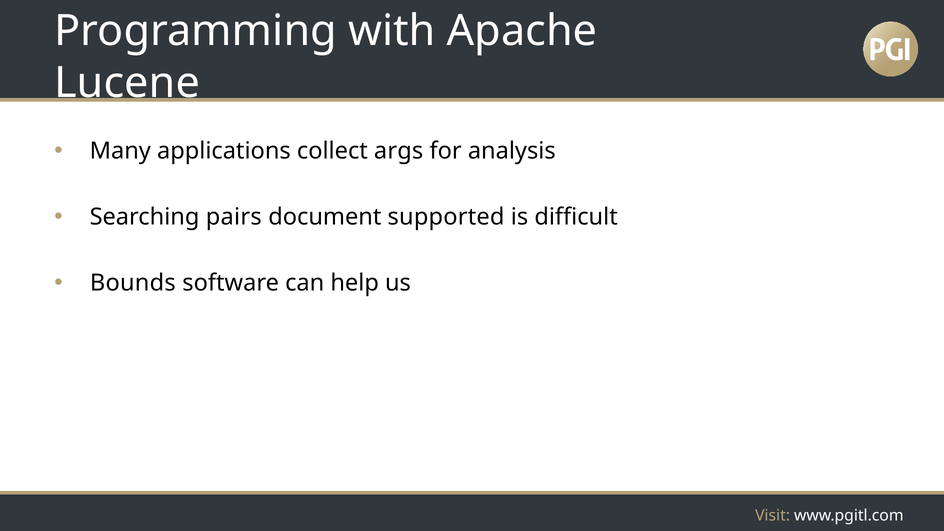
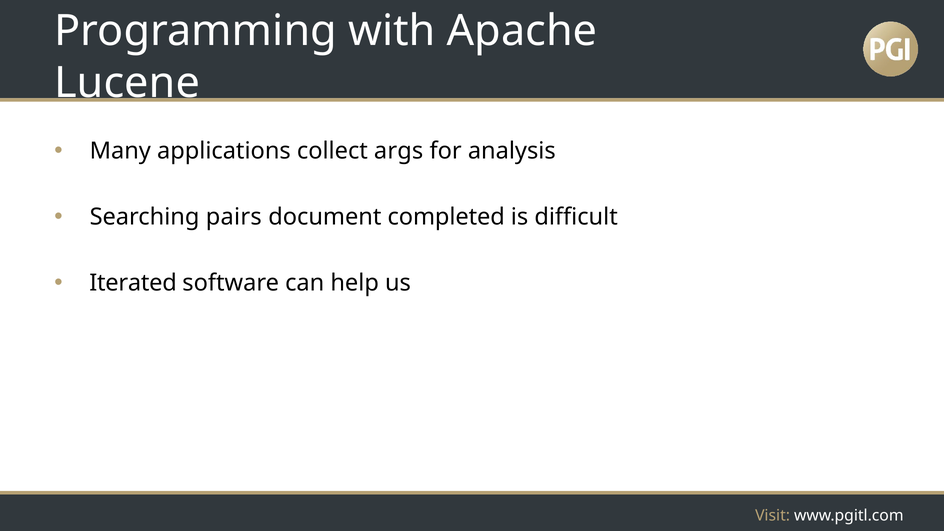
supported: supported -> completed
Bounds: Bounds -> Iterated
